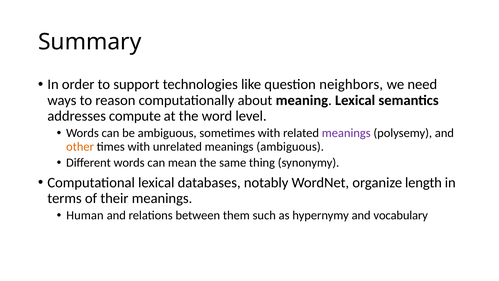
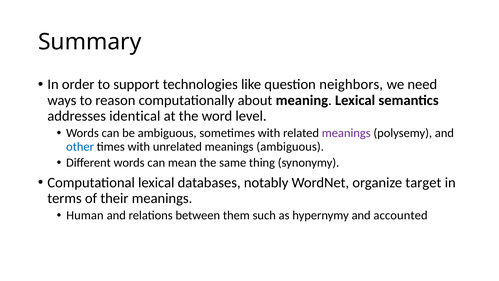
compute: compute -> identical
other colour: orange -> blue
length: length -> target
vocabulary: vocabulary -> accounted
